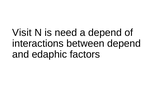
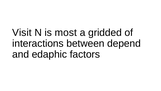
need: need -> most
a depend: depend -> gridded
